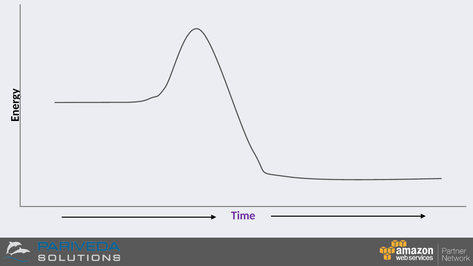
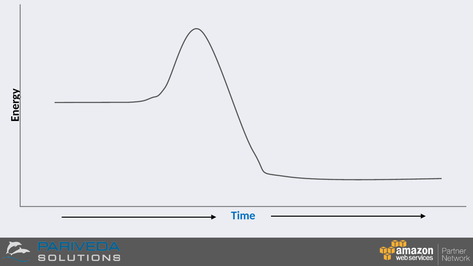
Time colour: purple -> blue
